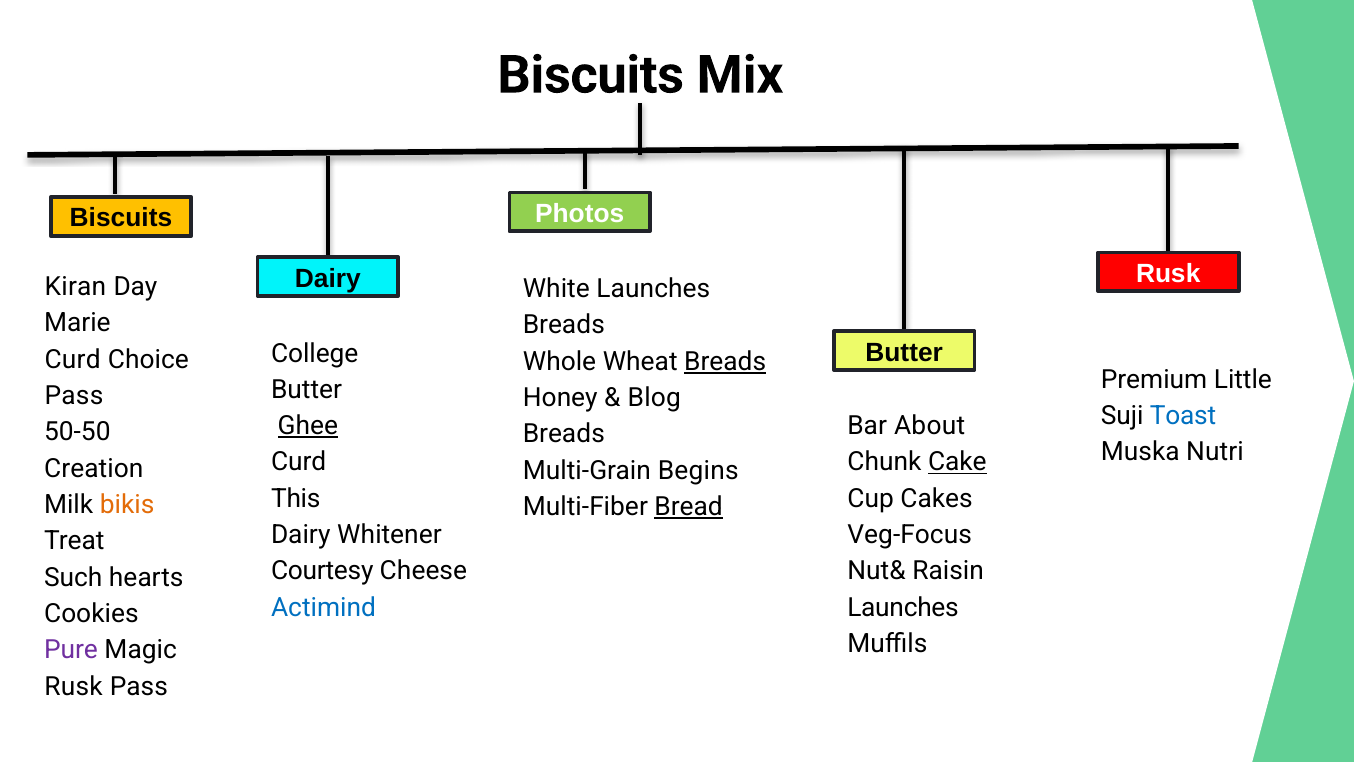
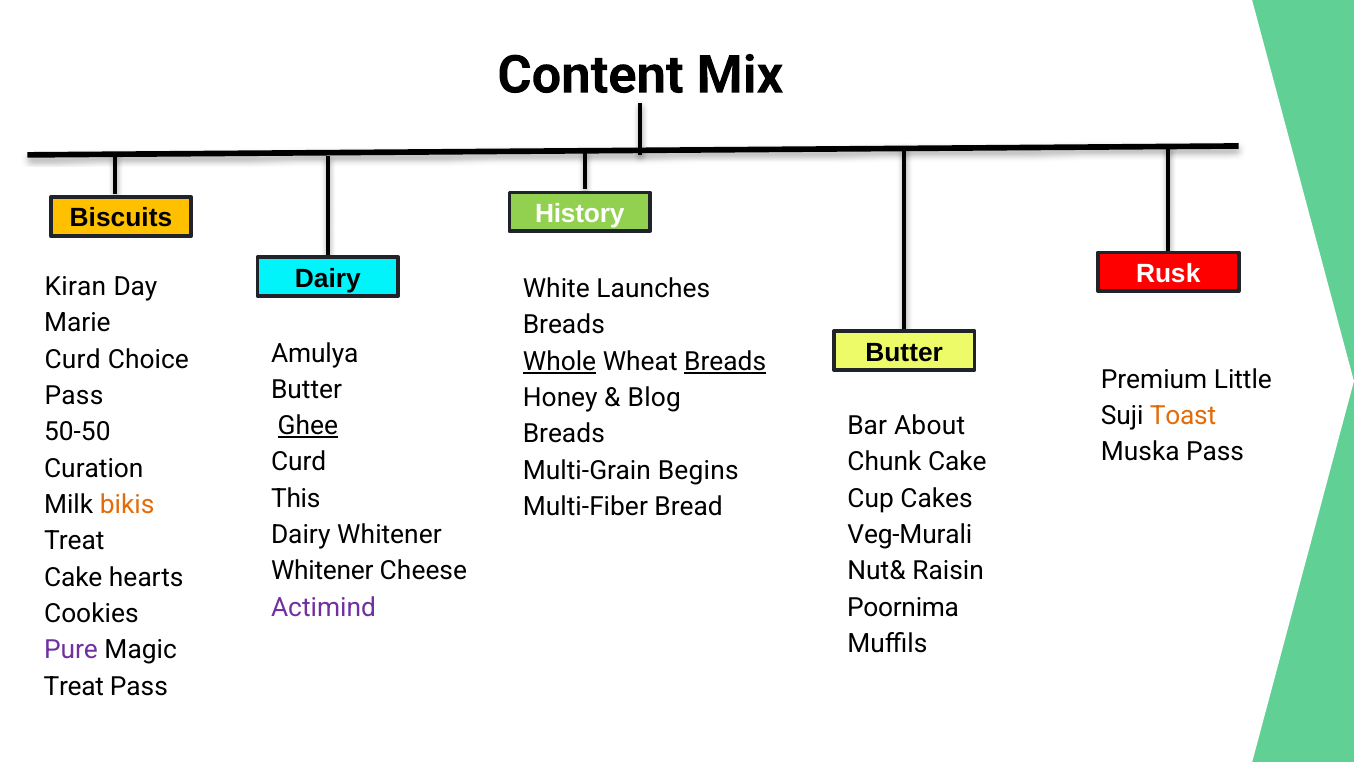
Biscuits at (591, 75): Biscuits -> Content
Photos: Photos -> History
College: College -> Amulya
Whole underline: none -> present
Toast colour: blue -> orange
Muska Nutri: Nutri -> Pass
Cake at (957, 462) underline: present -> none
Creation: Creation -> Curation
Bread underline: present -> none
Veg-Focus: Veg-Focus -> Veg-Murali
Courtesy at (322, 571): Courtesy -> Whitener
Such at (73, 577): Such -> Cake
Actimind colour: blue -> purple
Launches at (903, 607): Launches -> Poornima
Rusk at (74, 686): Rusk -> Treat
